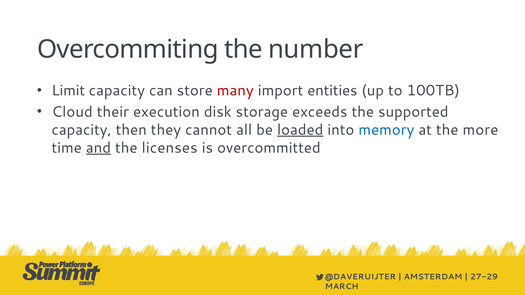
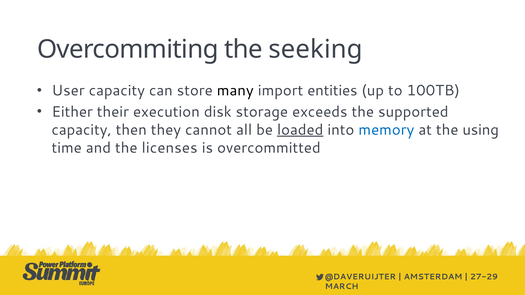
number: number -> seeking
Limit: Limit -> User
many colour: red -> black
Cloud: Cloud -> Either
more: more -> using
and underline: present -> none
